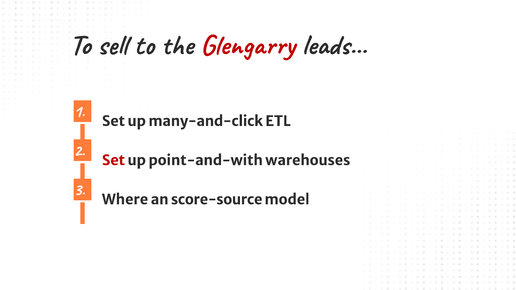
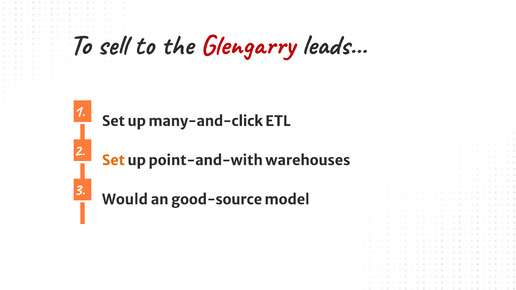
Set at (113, 161) colour: red -> orange
Where: Where -> Would
score-source: score-source -> good-source
